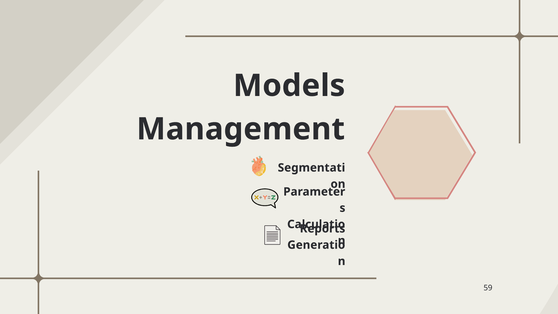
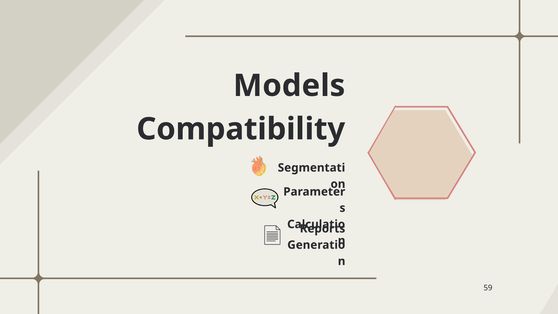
Management: Management -> Compatibility
